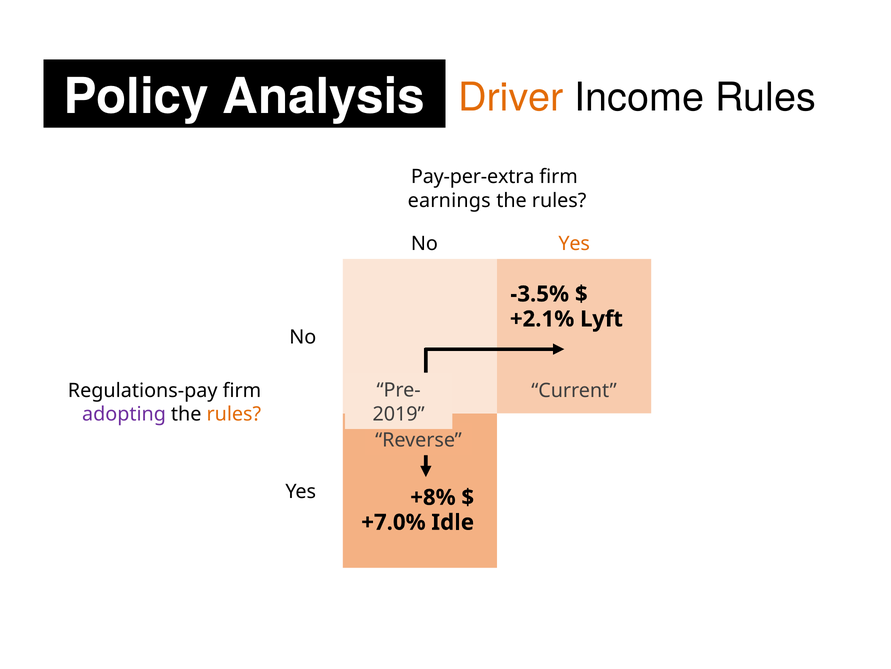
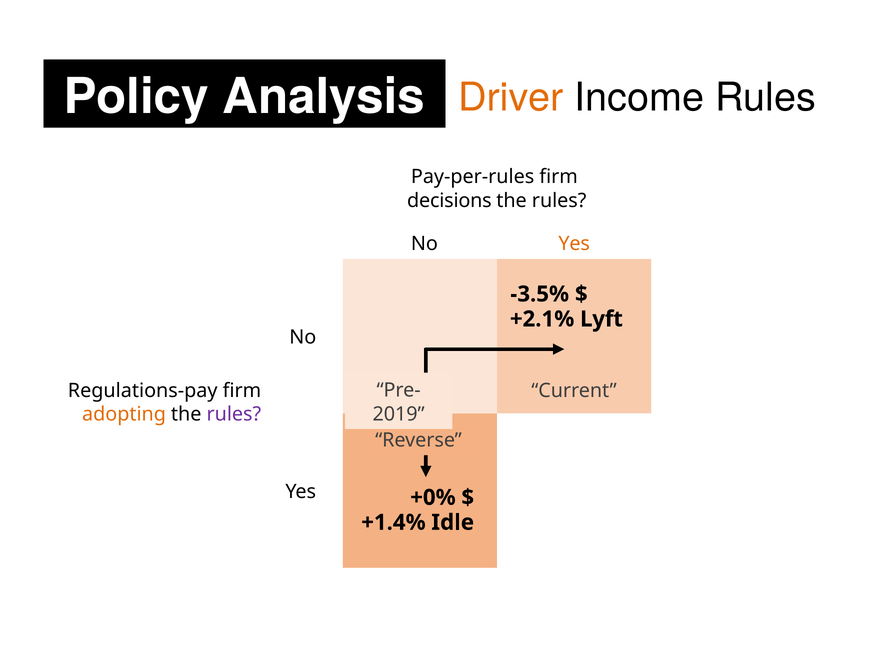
Pay-per-extra: Pay-per-extra -> Pay-per-rules
earnings: earnings -> decisions
adopting colour: purple -> orange
rules at (234, 414) colour: orange -> purple
+8%: +8% -> +0%
+7.0%: +7.0% -> +1.4%
